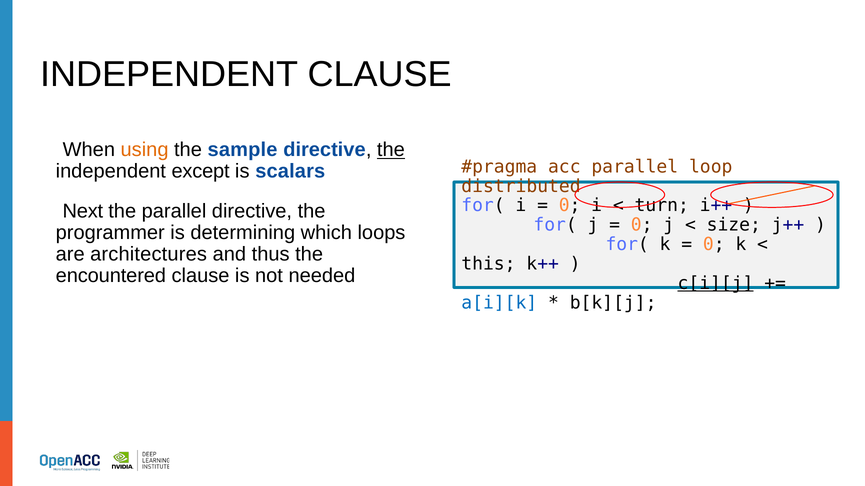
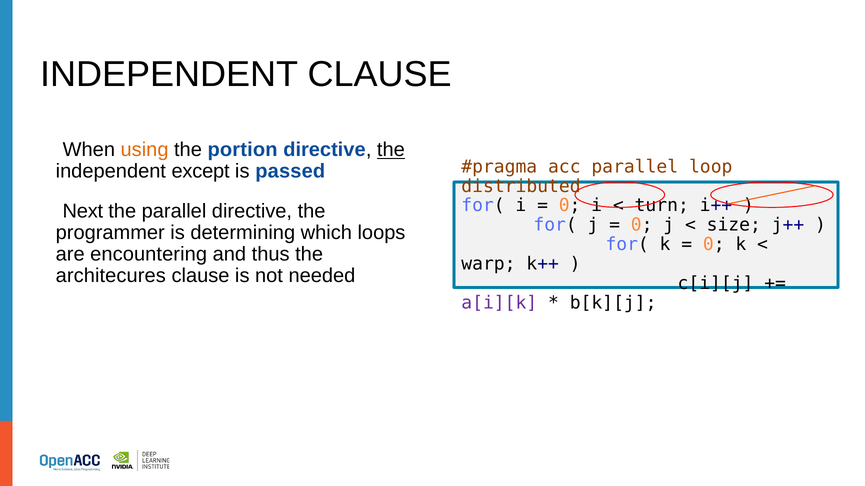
sample: sample -> portion
scalars: scalars -> passed
architectures: architectures -> encountering
this: this -> warp
encountered: encountered -> architecures
c[i][j underline: present -> none
a[i][k colour: blue -> purple
